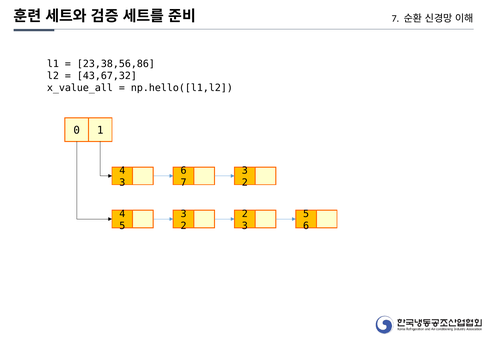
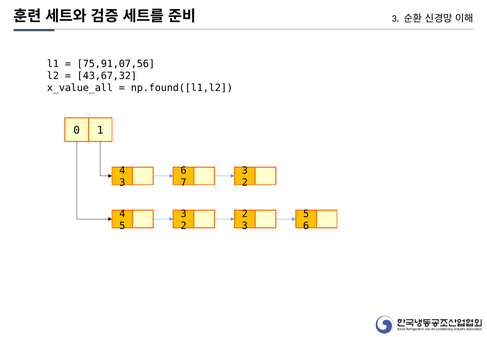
7 at (395, 18): 7 -> 3
23,38,56,86: 23,38,56,86 -> 75,91,07,56
np.hello([l1,l2: np.hello([l1,l2 -> np.found([l1,l2
